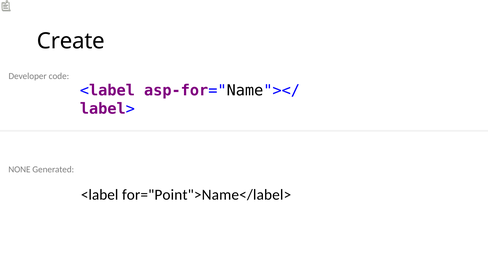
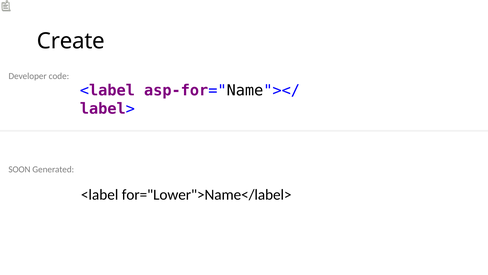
NONE: NONE -> SOON
for="Point">Name</label>: for="Point">Name</label> -> for="Lower">Name</label>
